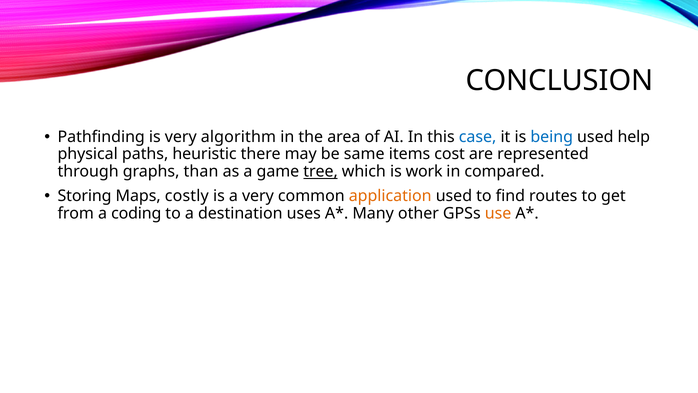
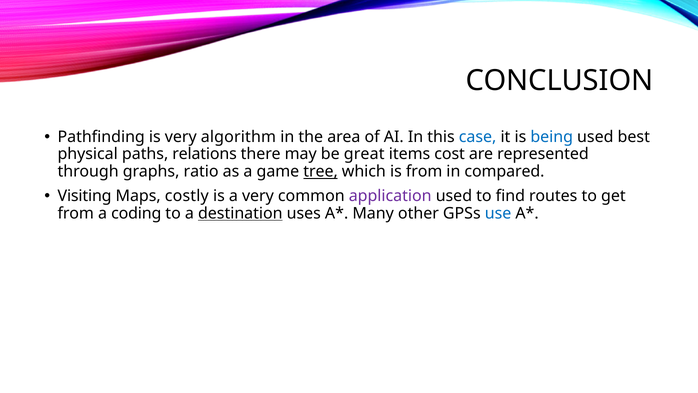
help: help -> best
heuristic: heuristic -> relations
same: same -> great
than: than -> ratio
is work: work -> from
Storing: Storing -> Visiting
application colour: orange -> purple
destination underline: none -> present
use colour: orange -> blue
